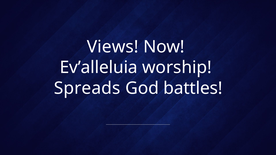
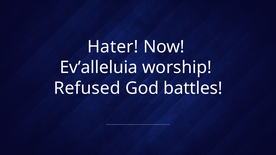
Views: Views -> Hater
Spreads: Spreads -> Refused
